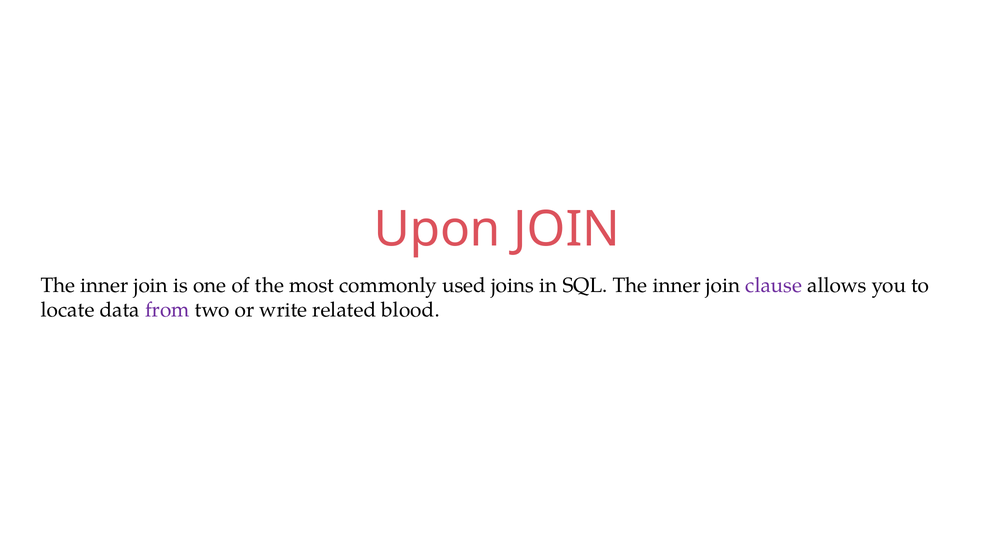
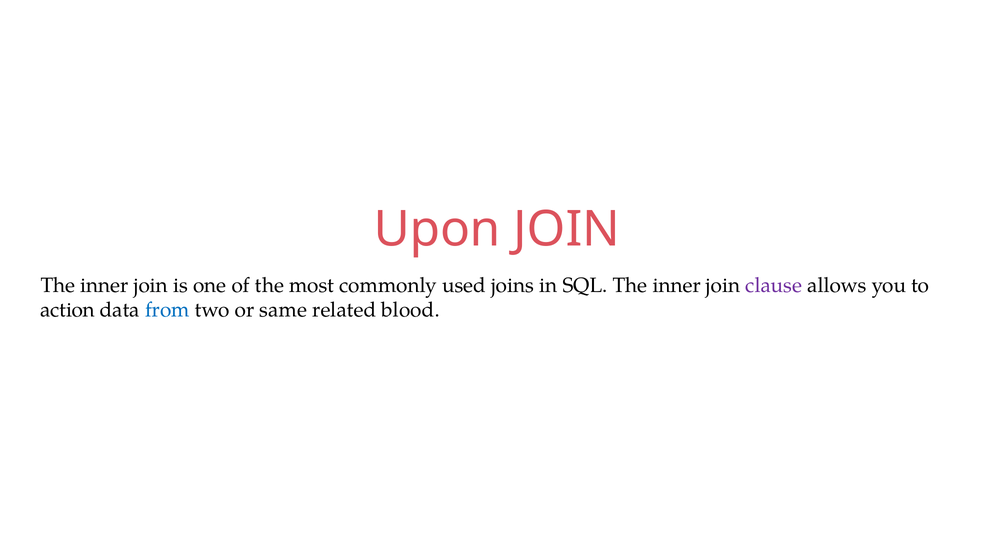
locate: locate -> action
from colour: purple -> blue
write: write -> same
